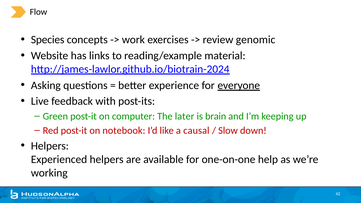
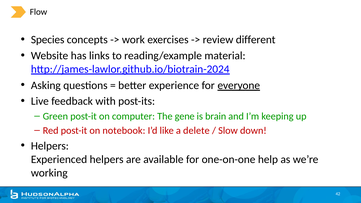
genomic: genomic -> different
later: later -> gene
causal: causal -> delete
